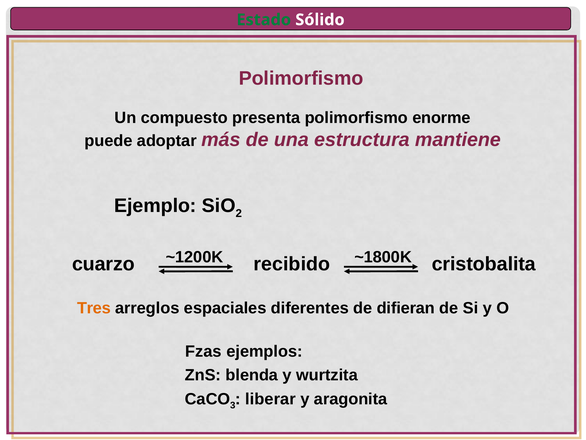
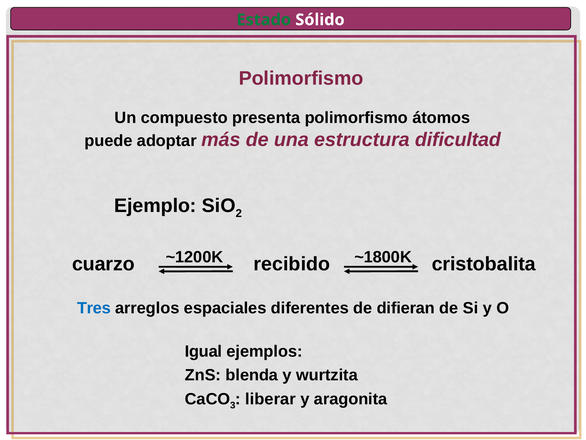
enorme: enorme -> átomos
mantiene: mantiene -> dificultad
Tres colour: orange -> blue
Fzas: Fzas -> Igual
